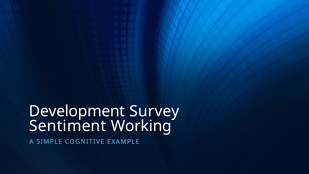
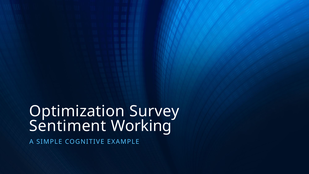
Development: Development -> Optimization
